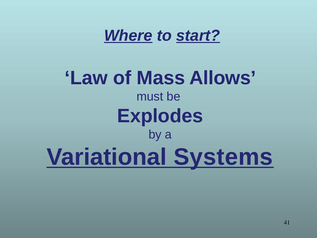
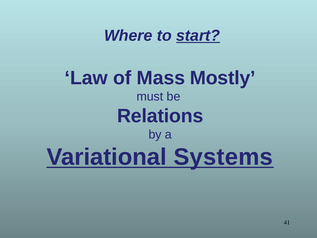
Where underline: present -> none
Allows: Allows -> Mostly
Explodes: Explodes -> Relations
